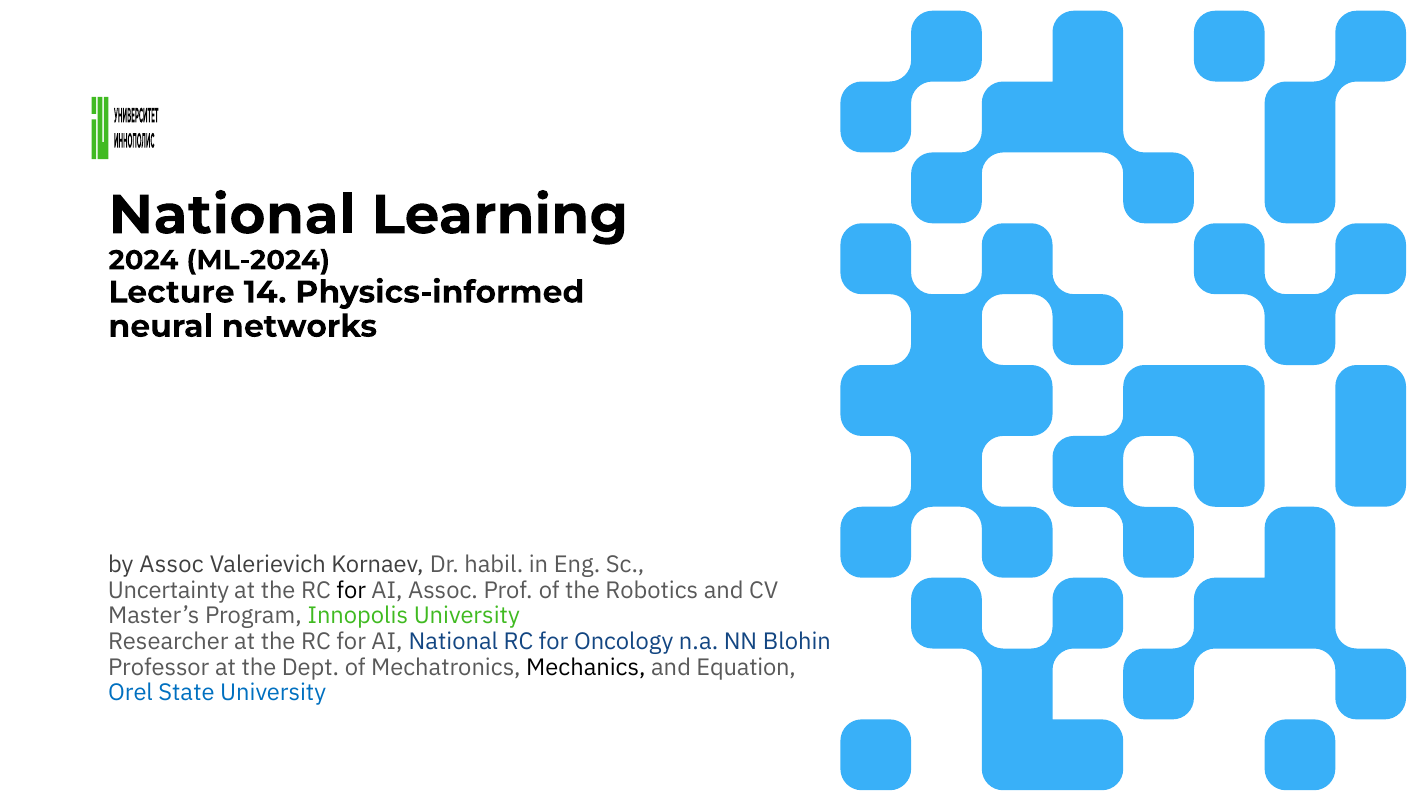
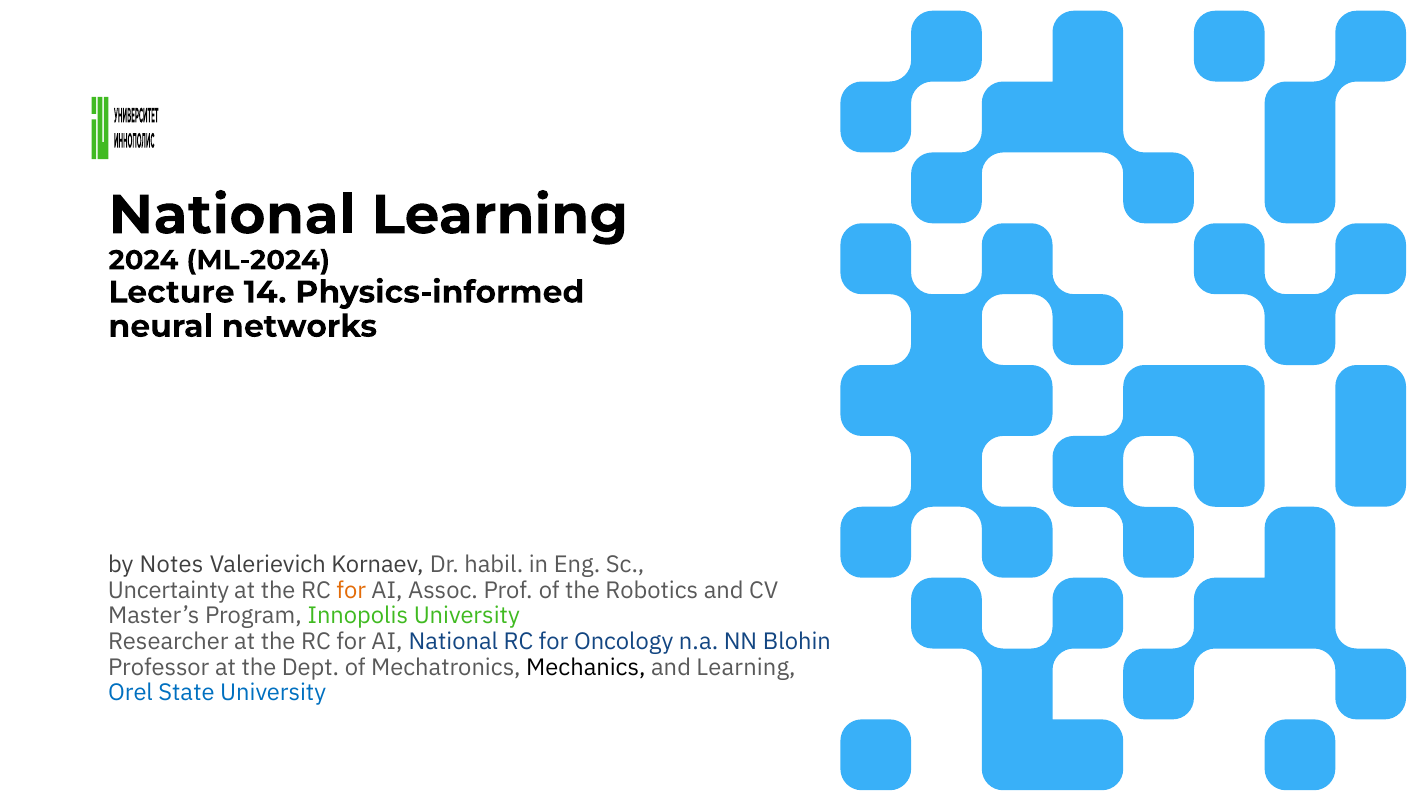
by Assoc: Assoc -> Notes
for at (351, 590) colour: black -> orange
and Equation: Equation -> Learning
